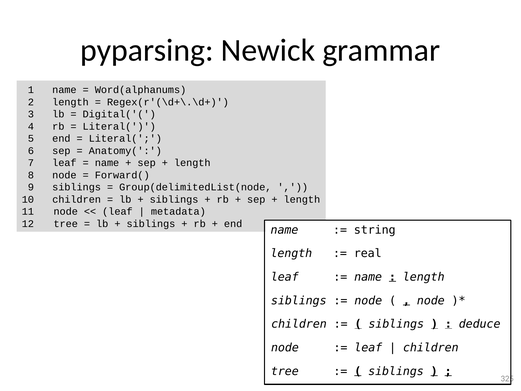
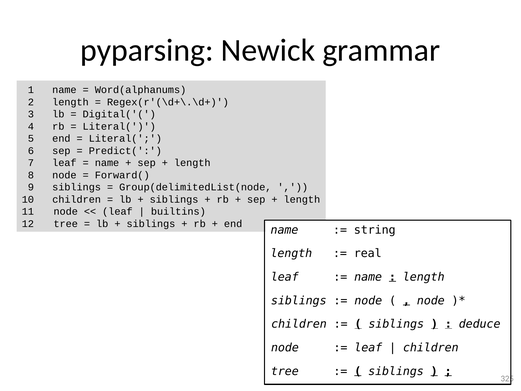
Anatomy(: Anatomy( -> Predict(
metadata: metadata -> builtins
